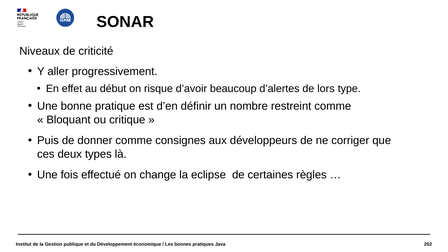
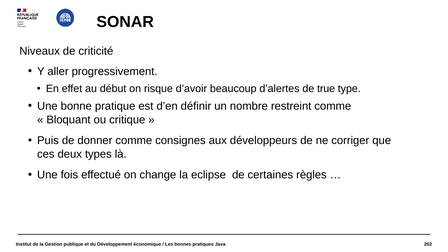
lors: lors -> true
